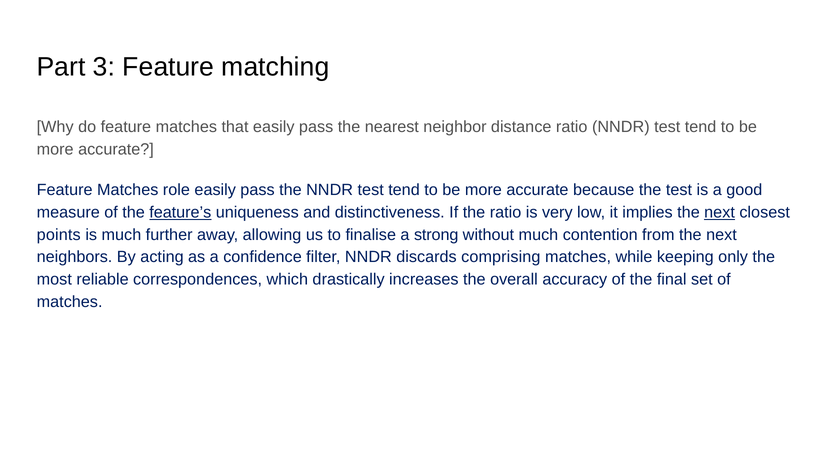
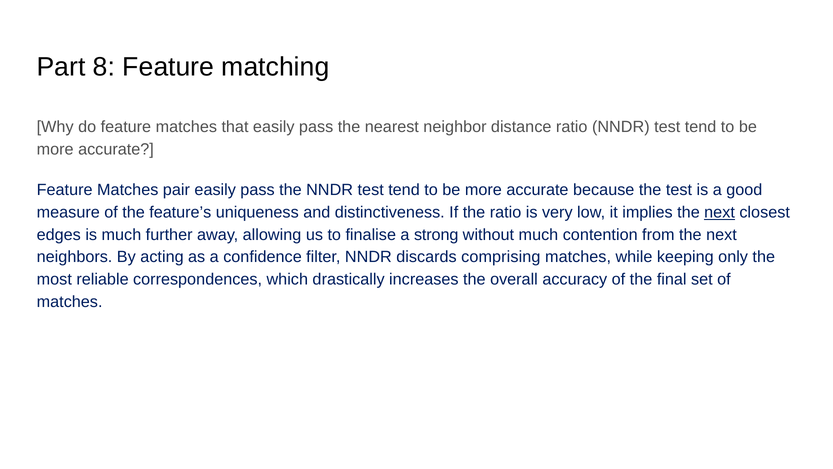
3: 3 -> 8
role: role -> pair
feature’s underline: present -> none
points: points -> edges
